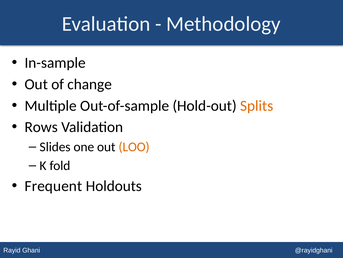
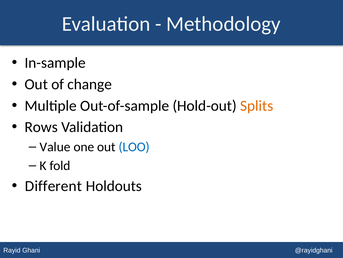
Slides: Slides -> Value
LOO colour: orange -> blue
Frequent: Frequent -> Different
